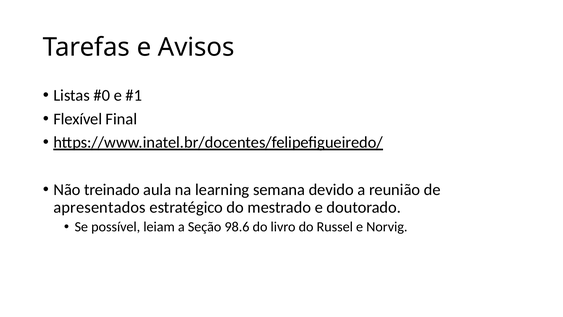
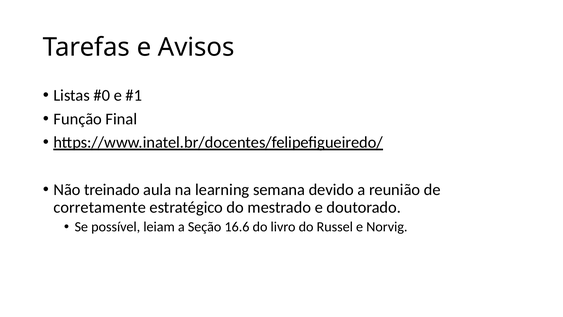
Flexível: Flexível -> Função
apresentados: apresentados -> corretamente
98.6: 98.6 -> 16.6
